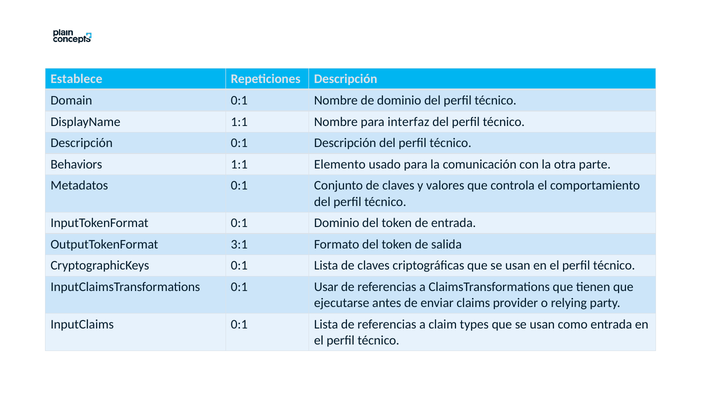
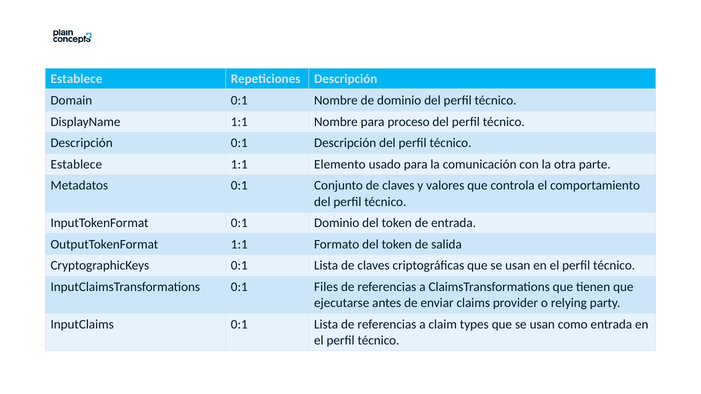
interfaz: interfaz -> proceso
Behaviors at (76, 164): Behaviors -> Establece
OutputTokenFormat 3:1: 3:1 -> 1:1
Usar: Usar -> Files
